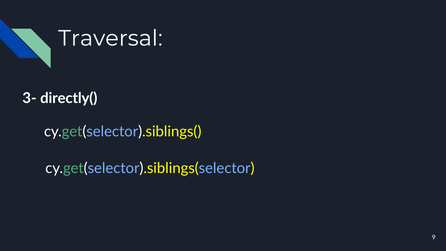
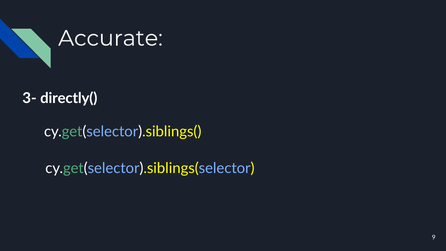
Traversal: Traversal -> Accurate
